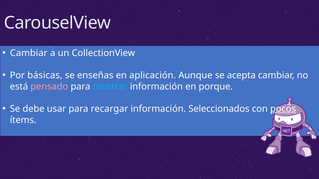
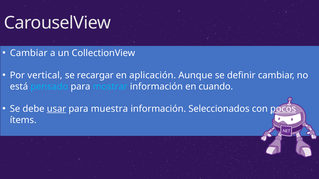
básicas: básicas -> vertical
enseñas: enseñas -> recargar
acepta: acepta -> definir
pensado colour: pink -> light blue
porque: porque -> cuando
usar underline: none -> present
recargar: recargar -> muestra
